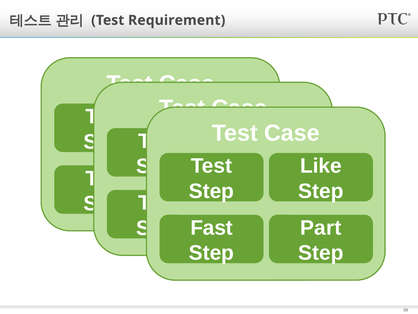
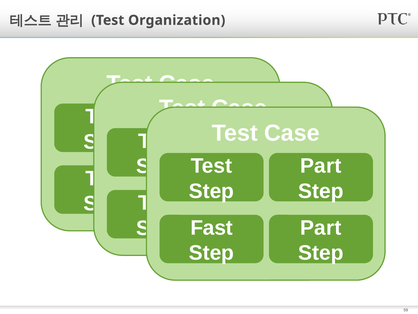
Requirement: Requirement -> Organization
Like at (321, 166): Like -> Part
